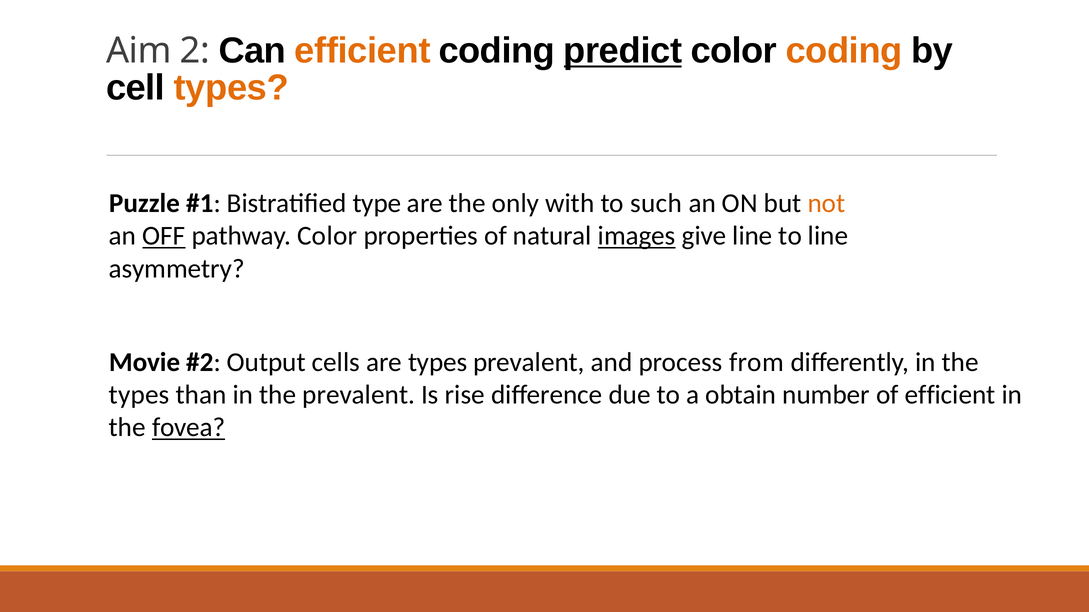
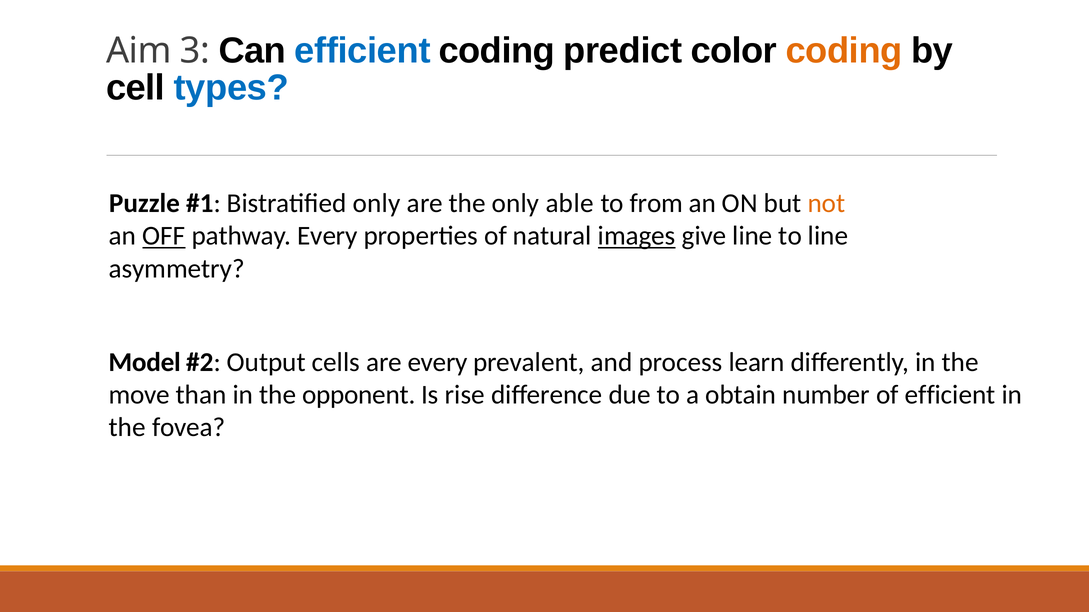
2: 2 -> 3
efficient at (363, 51) colour: orange -> blue
predict underline: present -> none
types at (231, 88) colour: orange -> blue
Bistratified type: type -> only
with: with -> able
such: such -> from
pathway Color: Color -> Every
Movie: Movie -> Model
are types: types -> every
from: from -> learn
types at (139, 395): types -> move
the prevalent: prevalent -> opponent
fovea underline: present -> none
